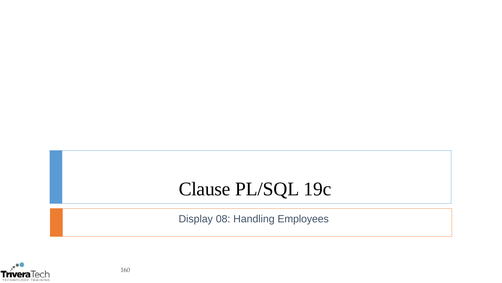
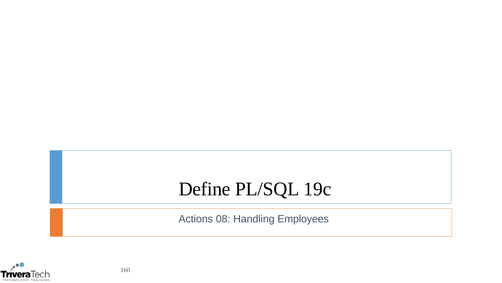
Clause: Clause -> Define
Display: Display -> Actions
